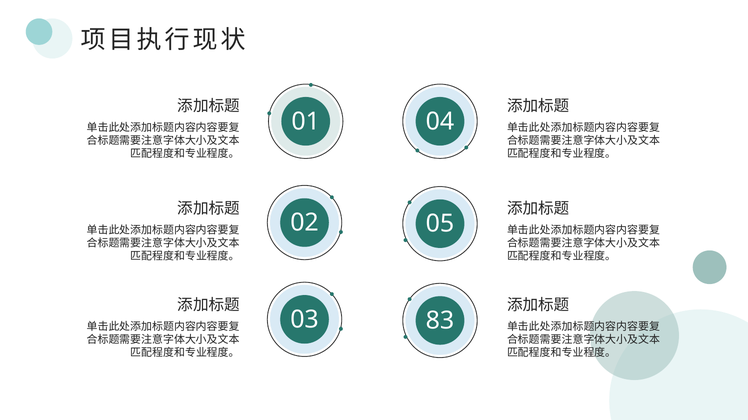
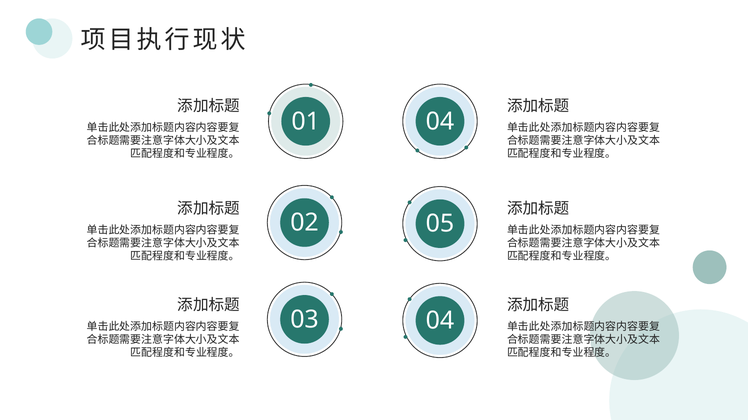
03 83: 83 -> 04
